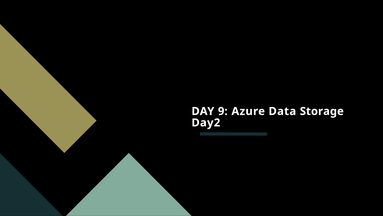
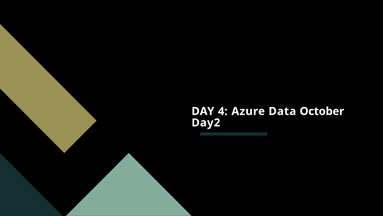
9: 9 -> 4
Storage: Storage -> October
